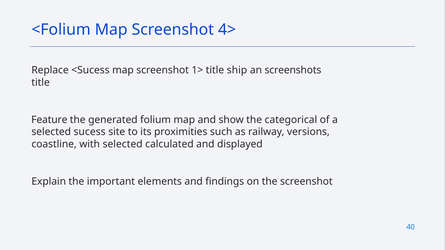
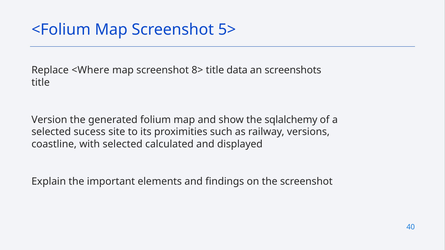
4>: 4> -> 5>
<Sucess: <Sucess -> <Where
1>: 1> -> 8>
ship: ship -> data
Feature: Feature -> Version
categorical: categorical -> sqlalchemy
